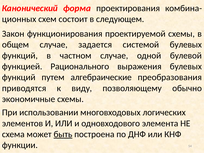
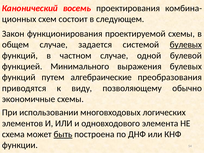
форма: форма -> восемь
булевых at (186, 45) underline: none -> present
Рационального: Рационального -> Минимального
